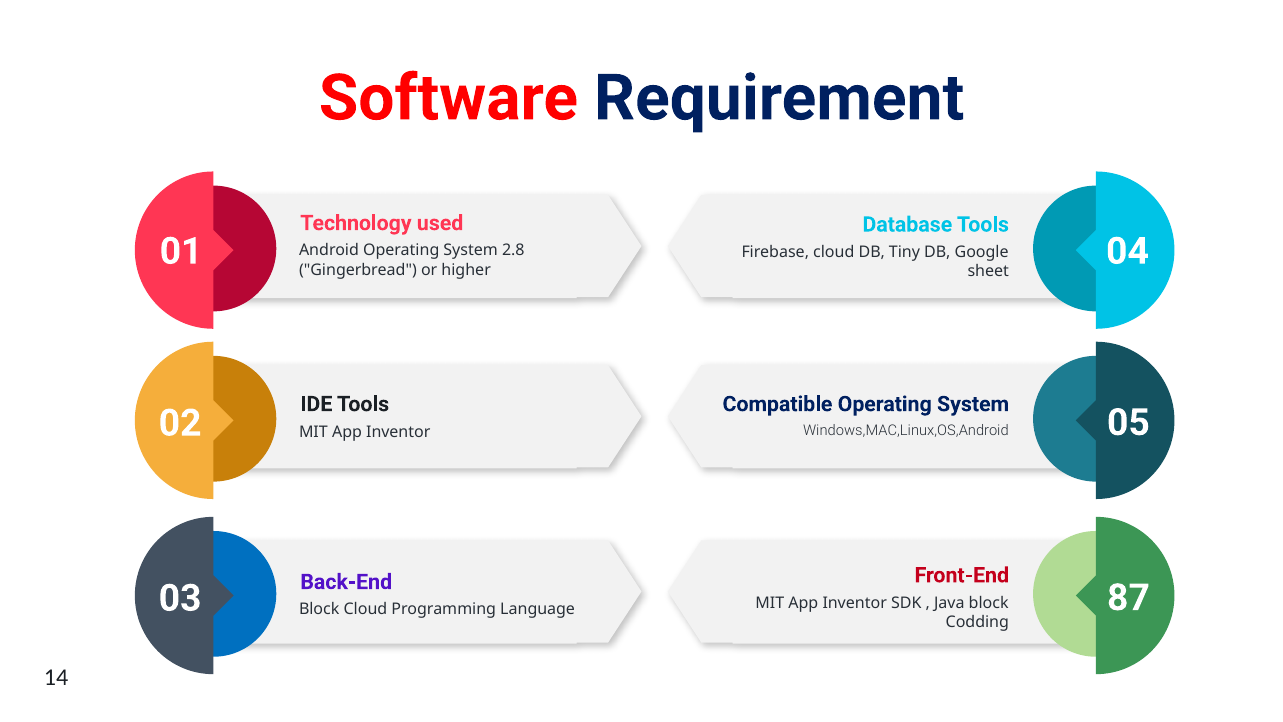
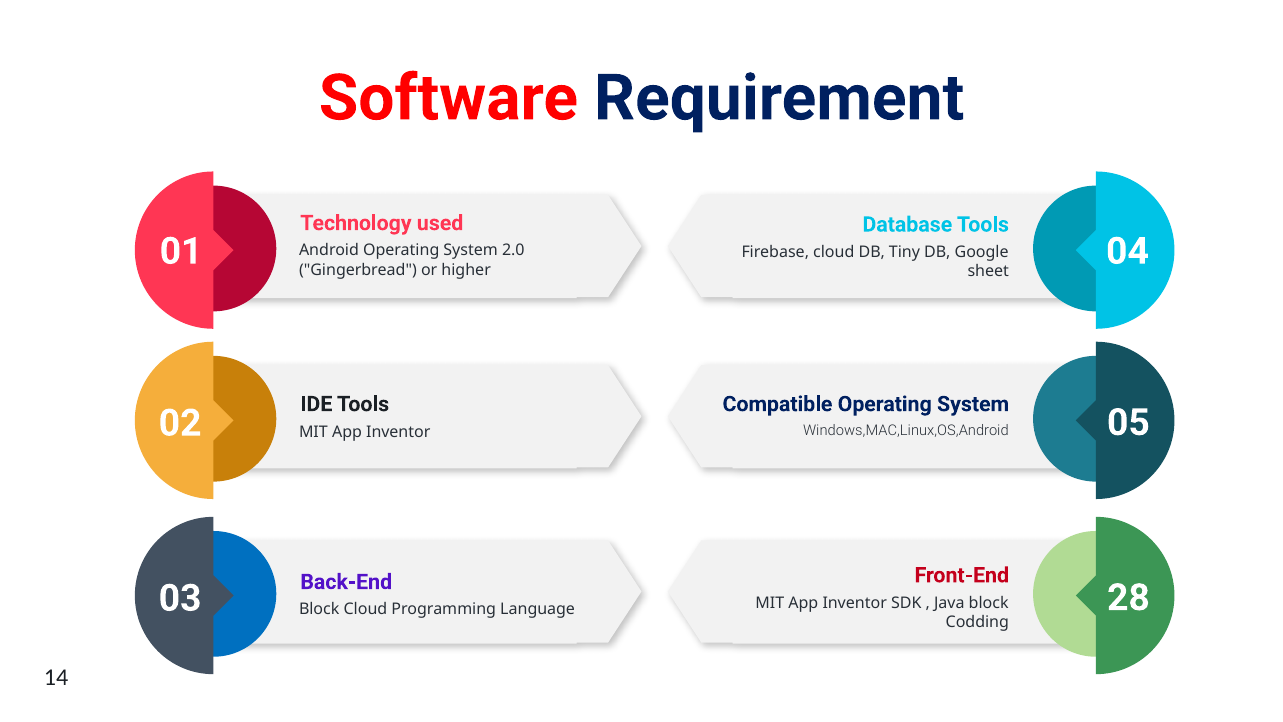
2.8: 2.8 -> 2.0
87: 87 -> 28
